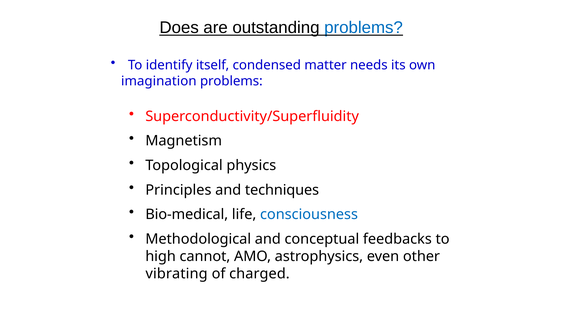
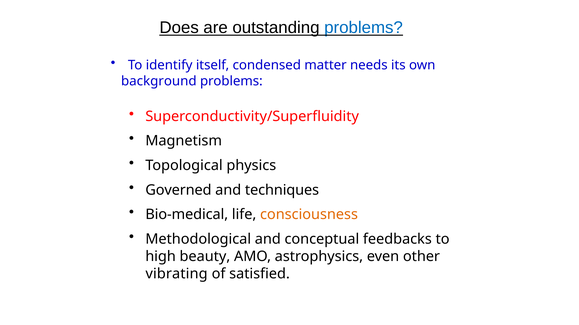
imagination: imagination -> background
Principles: Principles -> Governed
consciousness colour: blue -> orange
cannot: cannot -> beauty
charged: charged -> satisfied
